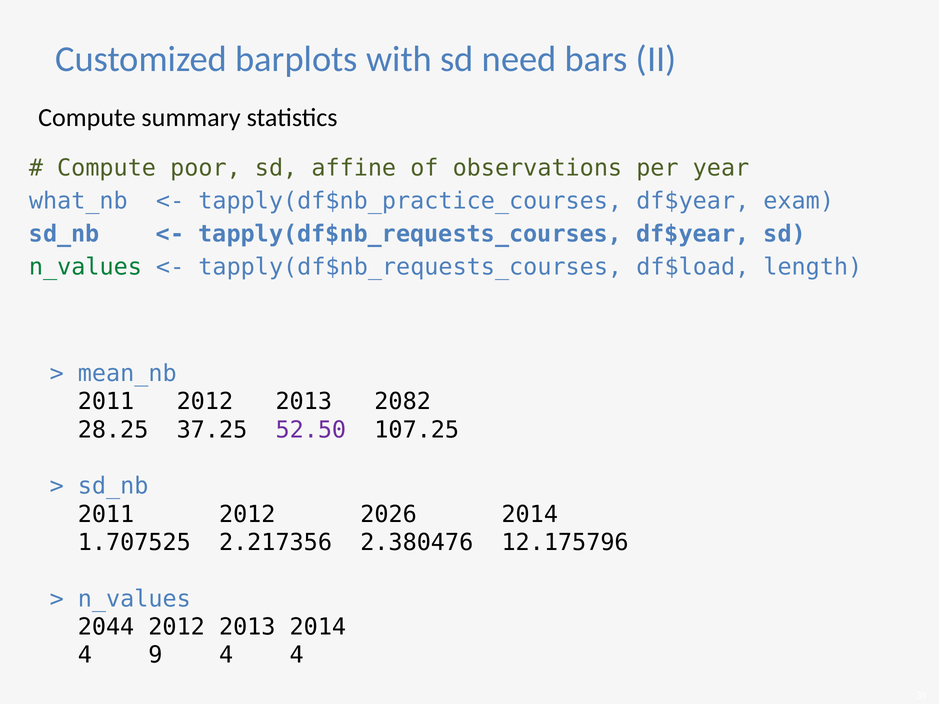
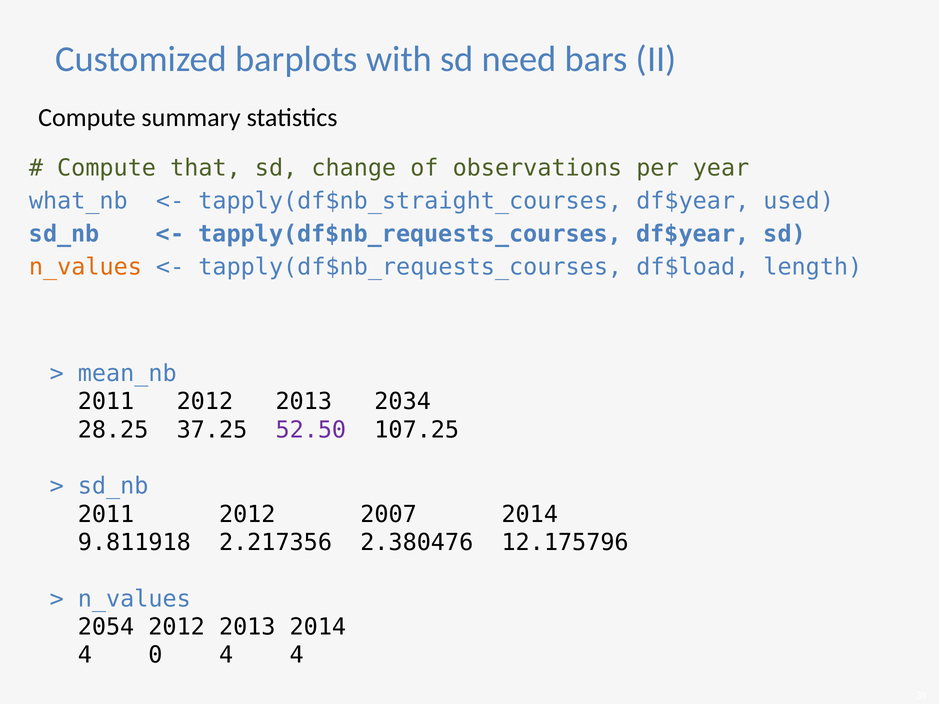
poor: poor -> that
affine: affine -> change
tapply(df$nb_practice_courses: tapply(df$nb_practice_courses -> tapply(df$nb_straight_courses
exam: exam -> used
n_values at (85, 267) colour: green -> orange
2082: 2082 -> 2034
2026: 2026 -> 2007
1.707525: 1.707525 -> 9.811918
2044: 2044 -> 2054
9: 9 -> 0
